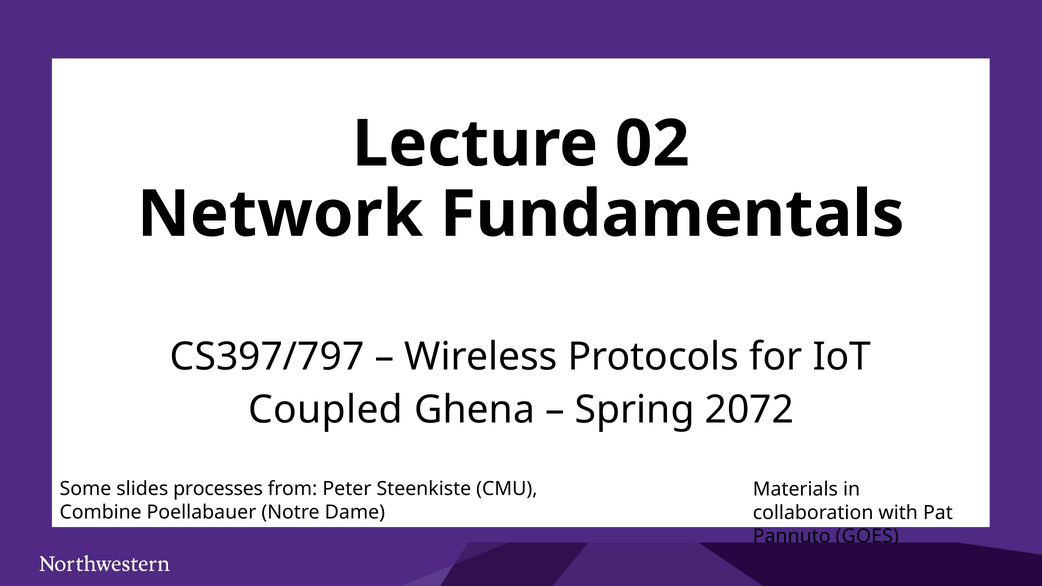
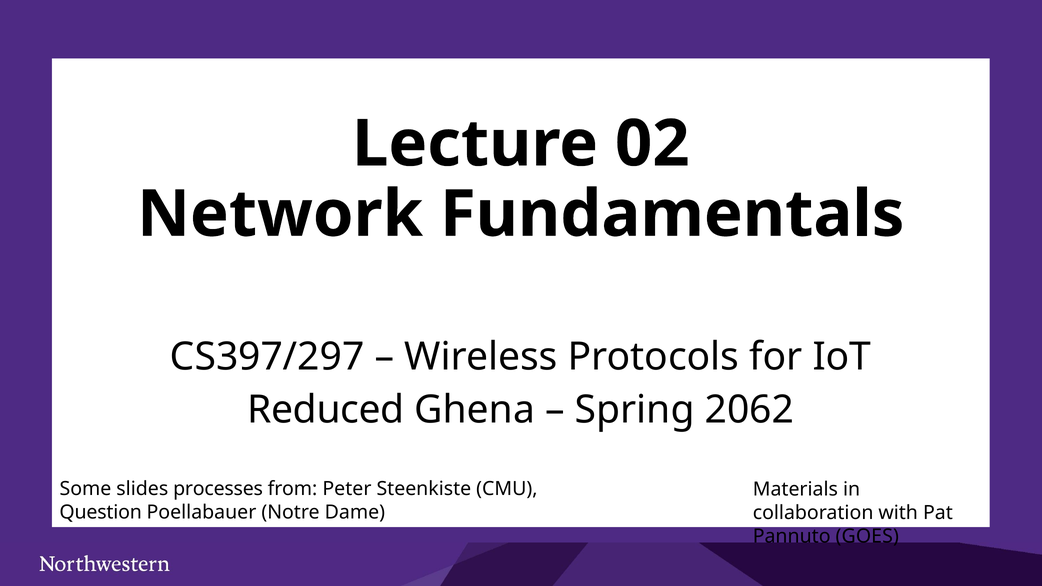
CS397/797: CS397/797 -> CS397/297
Coupled: Coupled -> Reduced
2072: 2072 -> 2062
Combine: Combine -> Question
